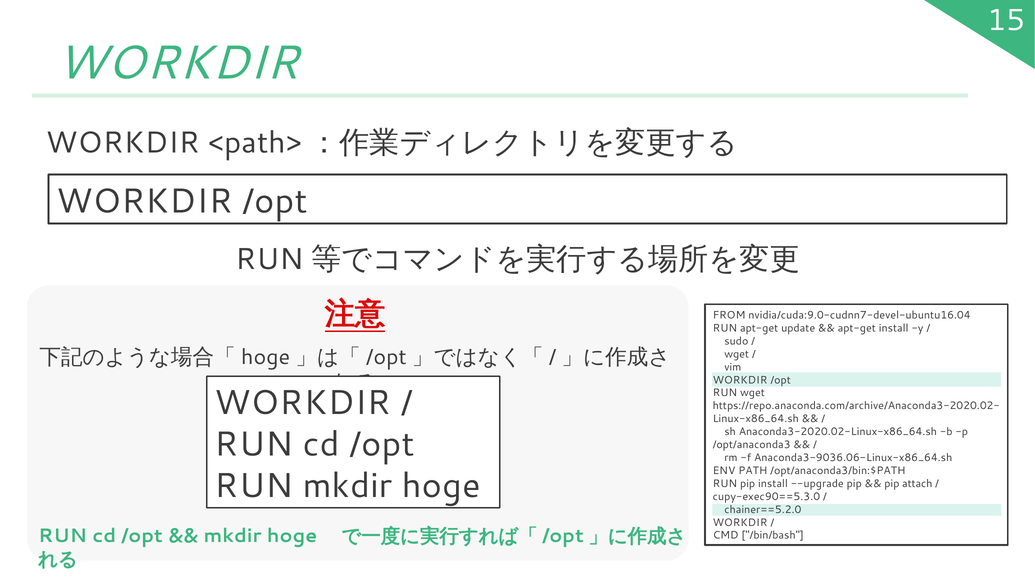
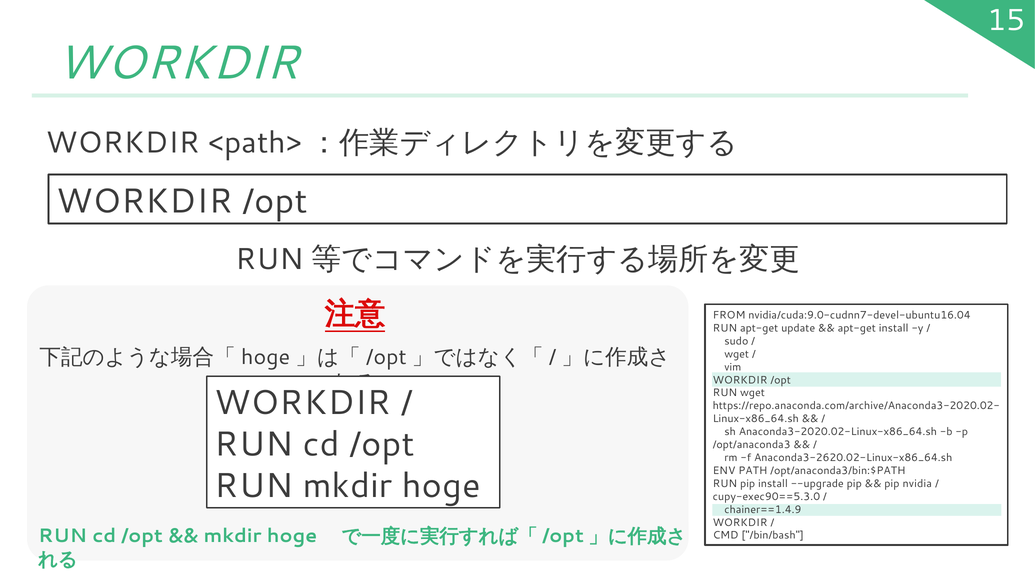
Anaconda3-9036.06-Linux-x86_64.sh: Anaconda3-9036.06-Linux-x86_64.sh -> Anaconda3-2620.02-Linux-x86_64.sh
attach: attach -> nvidia
chainer==5.2.0: chainer==5.2.0 -> chainer==1.4.9
